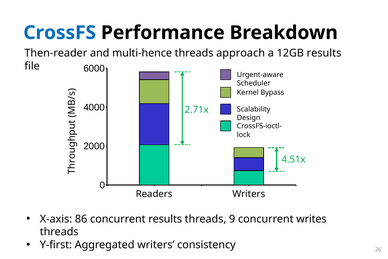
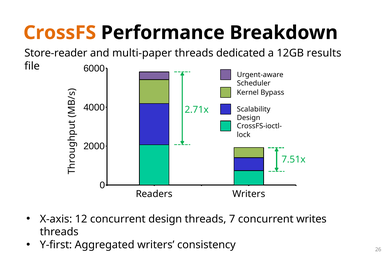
CrossFS colour: blue -> orange
Then-reader: Then-reader -> Store-reader
multi-hence: multi-hence -> multi-paper
approach: approach -> dedicated
4.51x: 4.51x -> 7.51x
86: 86 -> 12
concurrent results: results -> design
9: 9 -> 7
